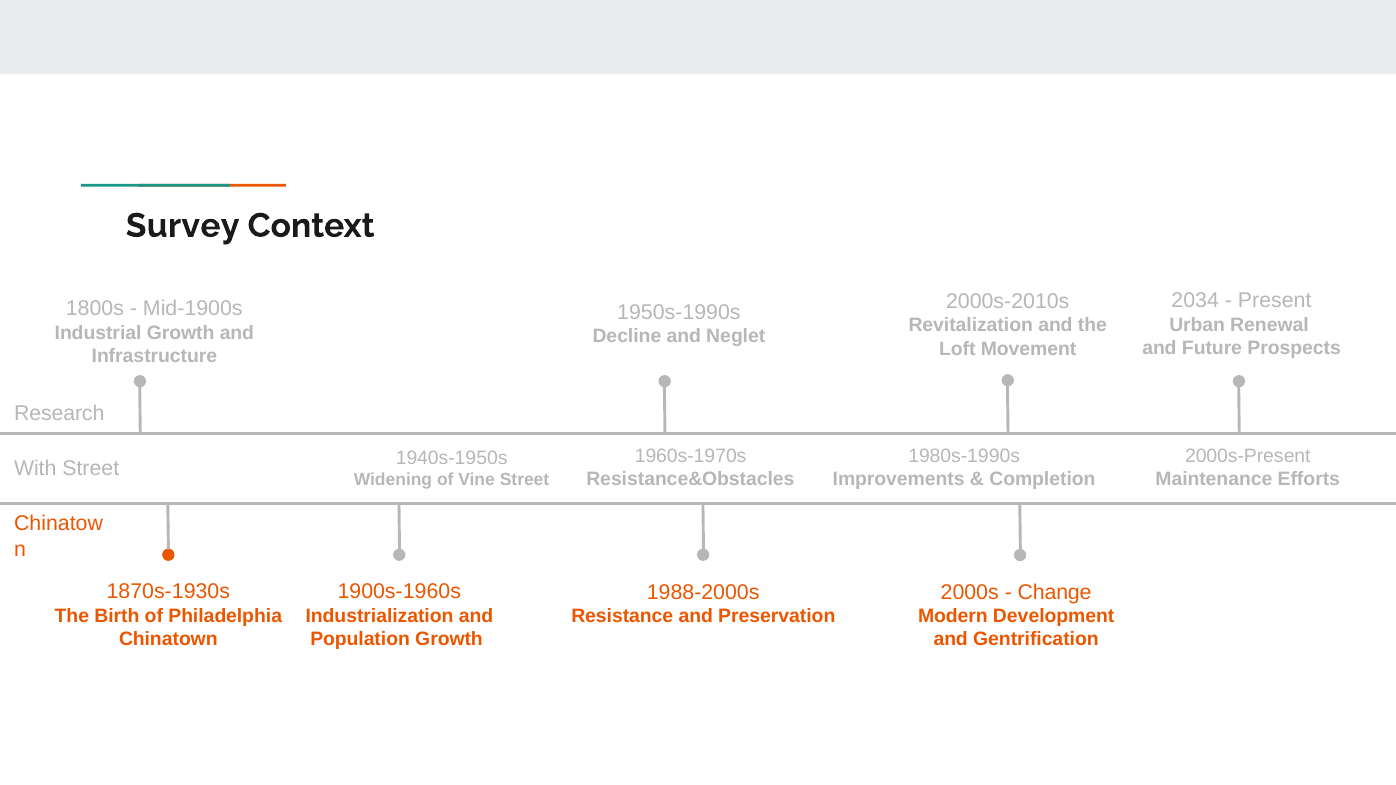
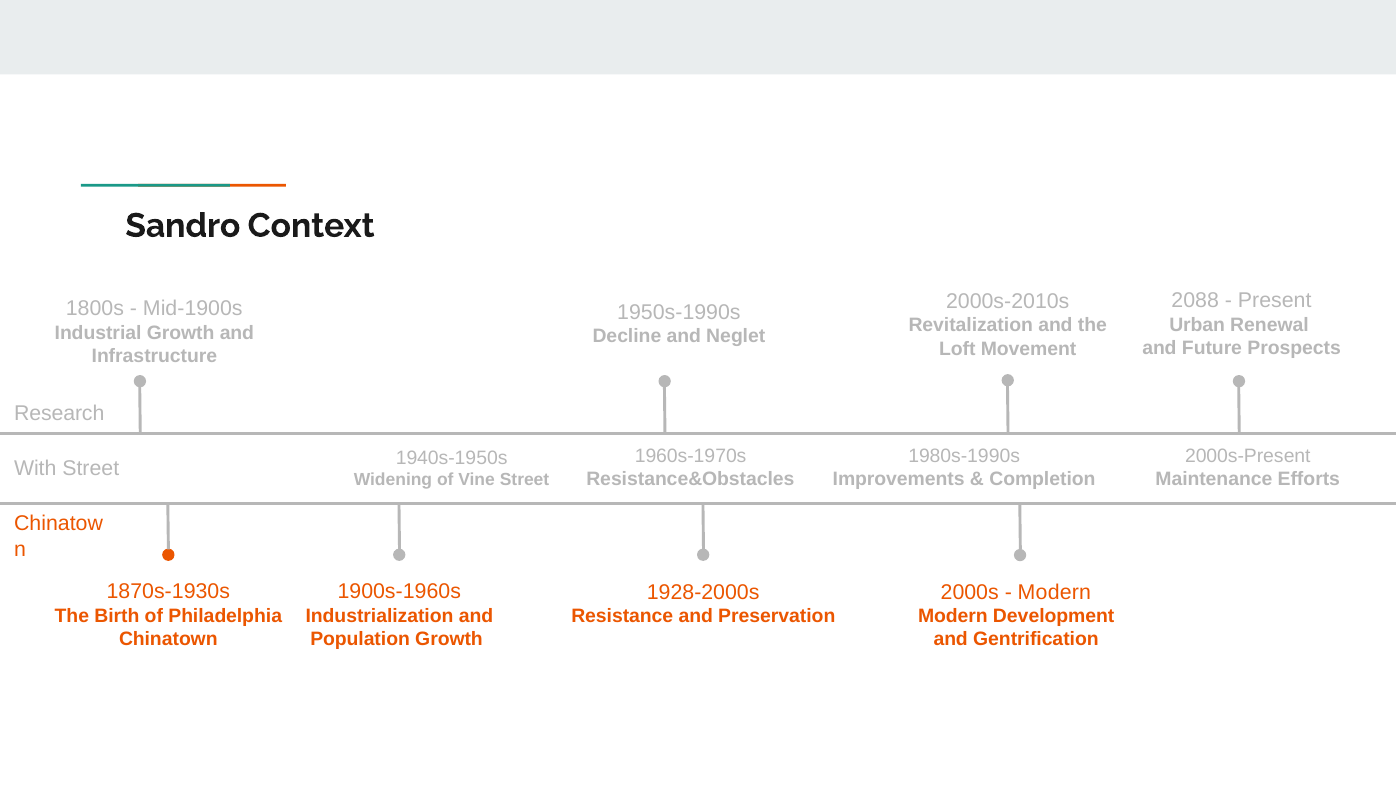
Survey: Survey -> Sandro
2034: 2034 -> 2088
1988-2000s: 1988-2000s -> 1928-2000s
Change at (1055, 592): Change -> Modern
